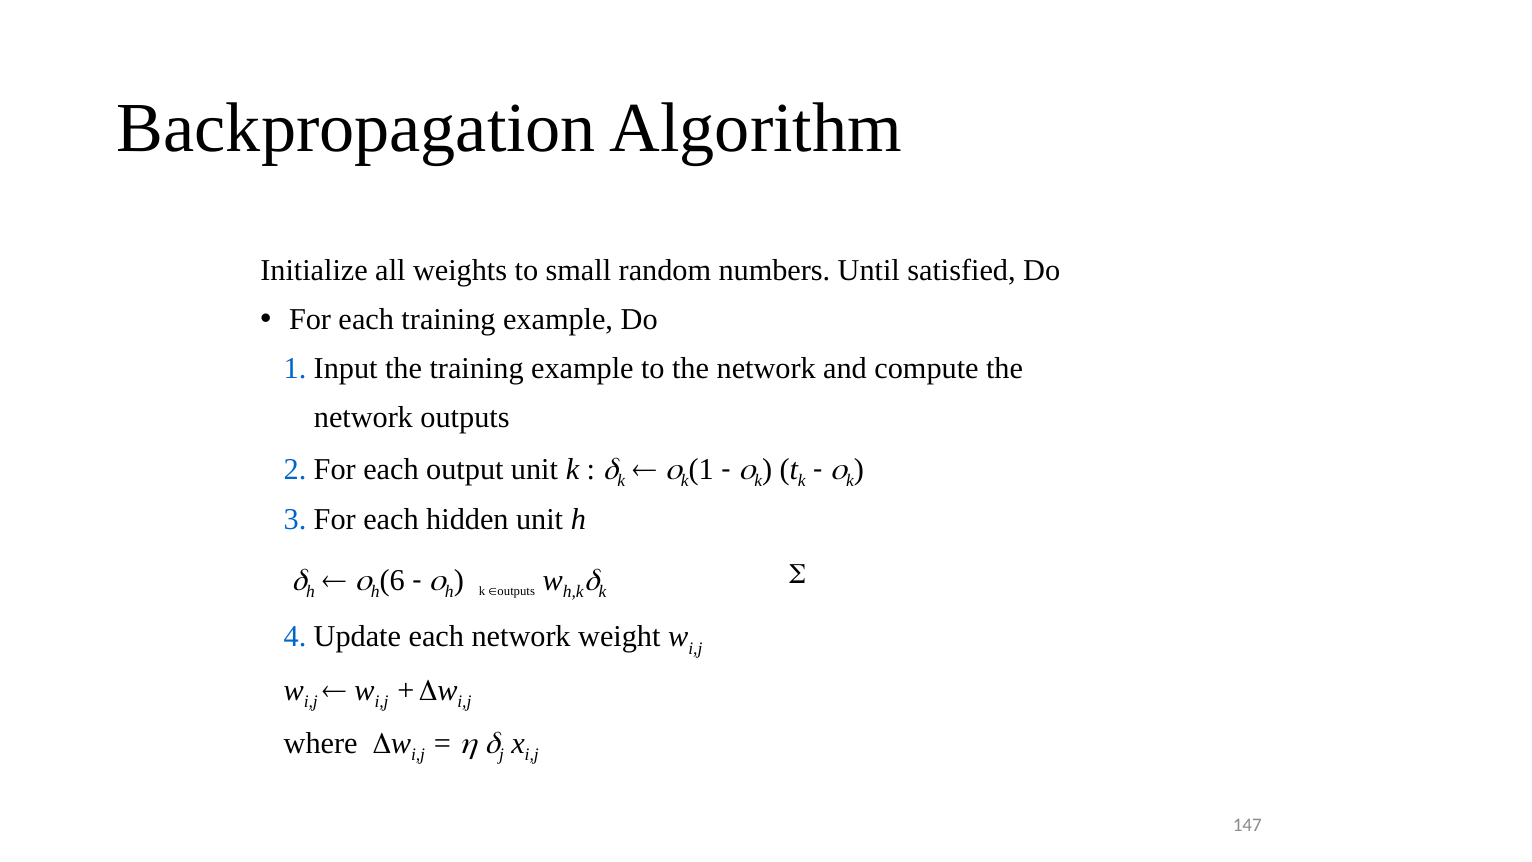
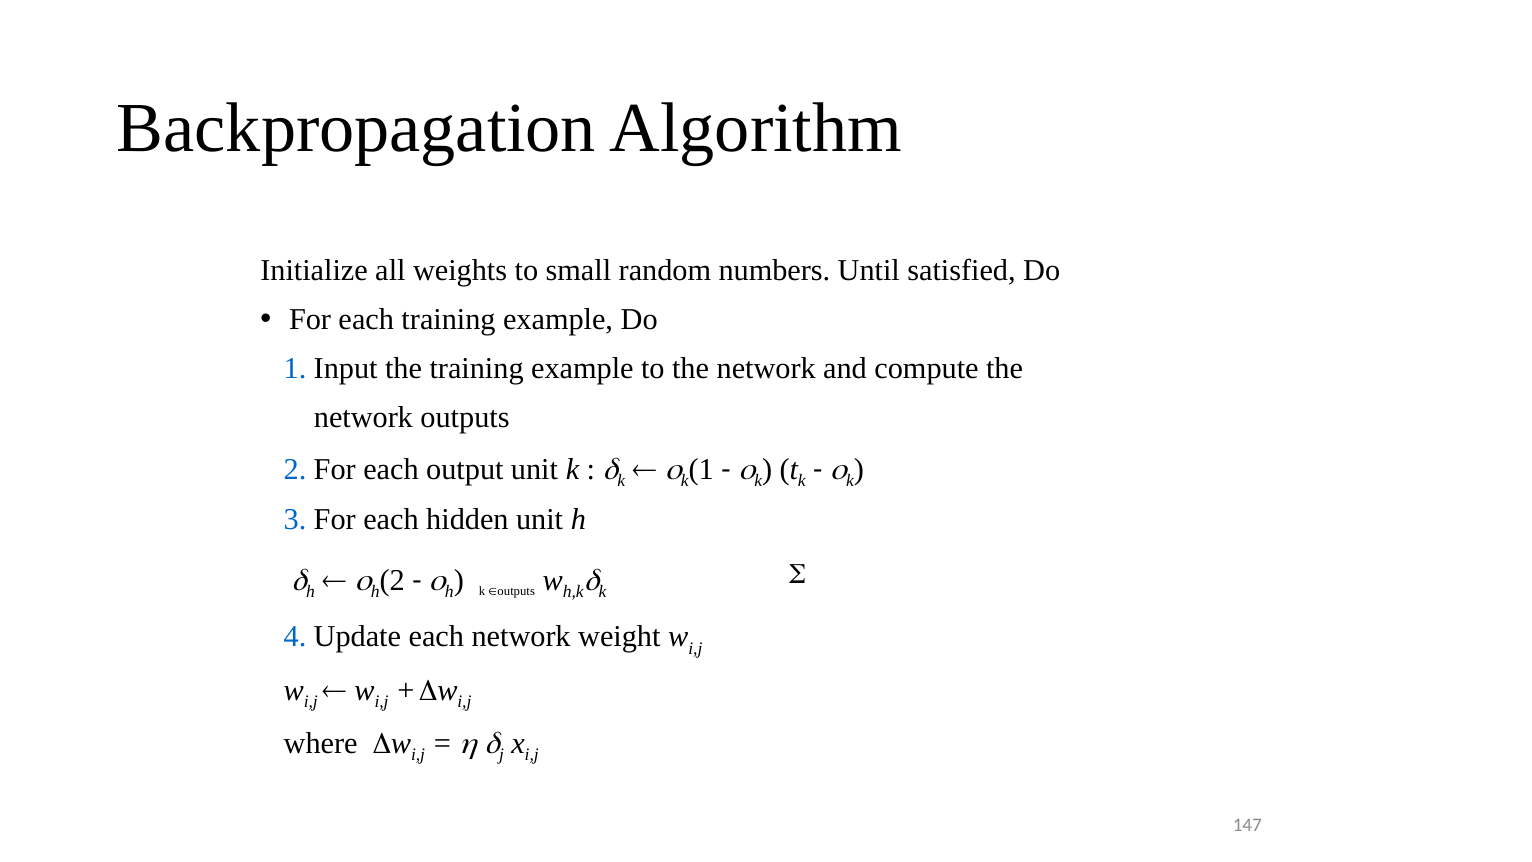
6 at (392, 580): 6 -> 2
